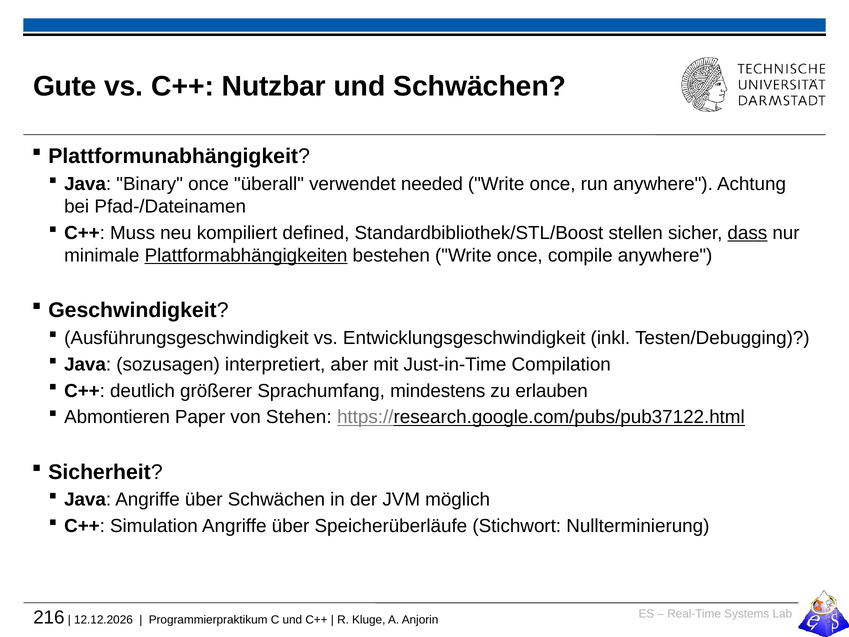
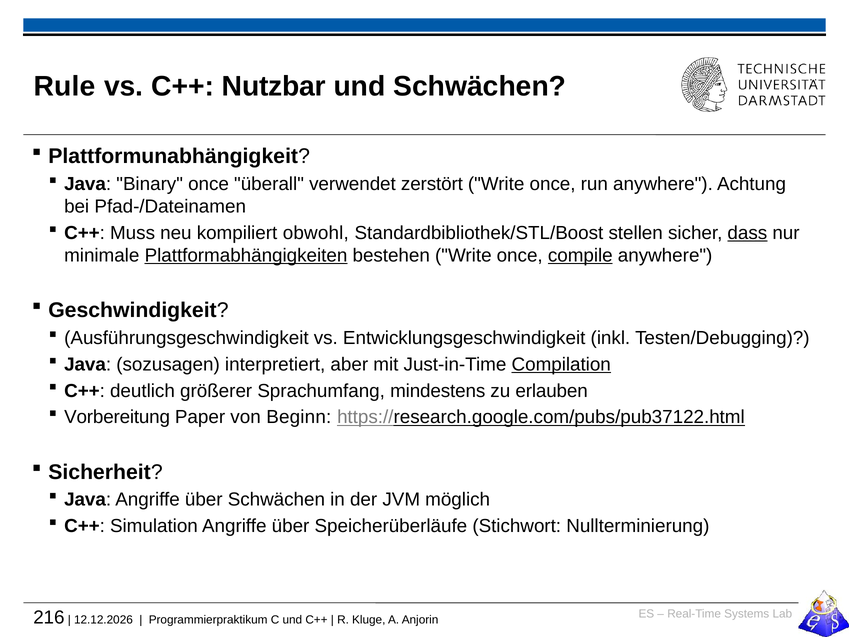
Gute: Gute -> Rule
needed: needed -> zerstört
defined: defined -> obwohl
compile underline: none -> present
Compilation underline: none -> present
Abmontieren: Abmontieren -> Vorbereitung
Stehen: Stehen -> Beginn
